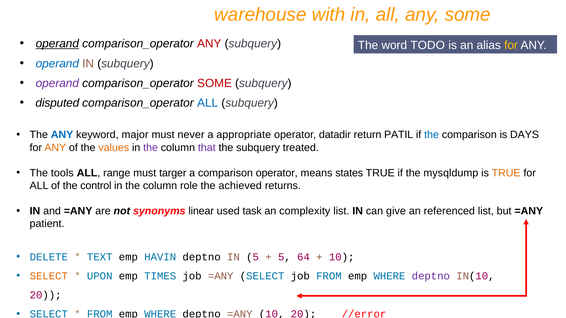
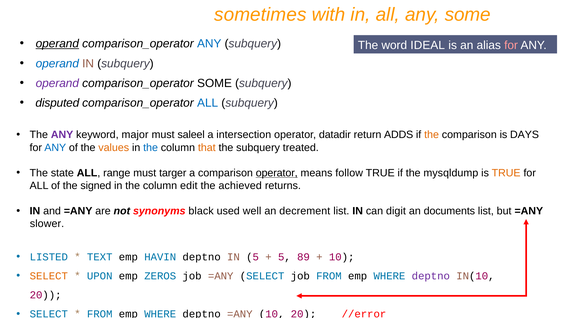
warehouse: warehouse -> sometimes
ANY at (209, 44) colour: red -> blue
TODO: TODO -> IDEAL
for at (511, 45) colour: yellow -> pink
SOME at (215, 83) colour: red -> black
ANY at (62, 135) colour: blue -> purple
never: never -> saleel
appropriate: appropriate -> intersection
PATIL: PATIL -> ADDS
the at (432, 135) colour: blue -> orange
ANY at (55, 148) colour: orange -> blue
the at (151, 148) colour: purple -> blue
that colour: purple -> orange
tools: tools -> state
operator at (277, 173) underline: none -> present
states: states -> follow
control: control -> signed
role: role -> edit
linear: linear -> black
task: task -> well
complexity: complexity -> decrement
give: give -> digit
referenced: referenced -> documents
patient: patient -> slower
DELETE: DELETE -> LISTED
64: 64 -> 89
TIMES: TIMES -> ZEROS
